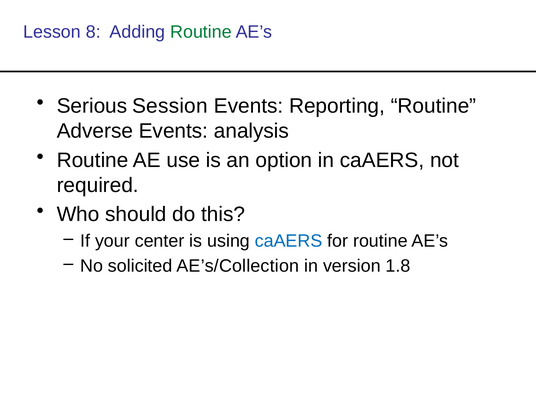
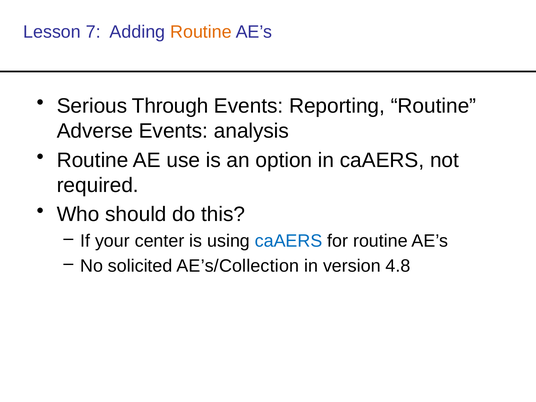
8: 8 -> 7
Routine at (201, 32) colour: green -> orange
Session: Session -> Through
1.8: 1.8 -> 4.8
